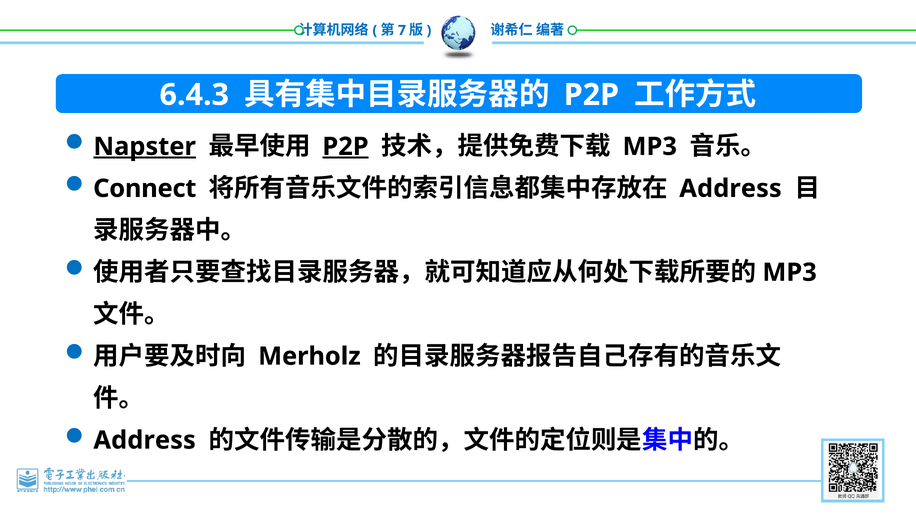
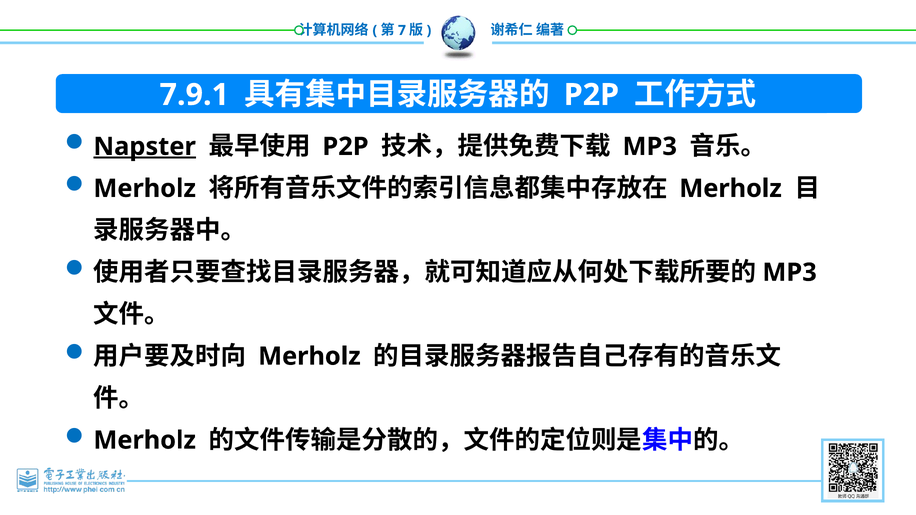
6.4.3: 6.4.3 -> 7.9.1
P2P at (345, 147) underline: present -> none
Connect at (145, 189): Connect -> Merholz
Address at (731, 189): Address -> Merholz
Address at (145, 440): Address -> Merholz
